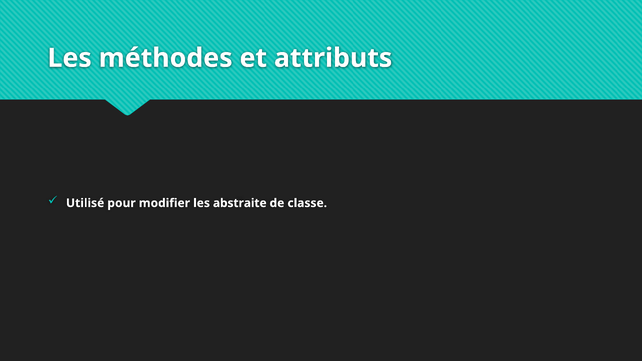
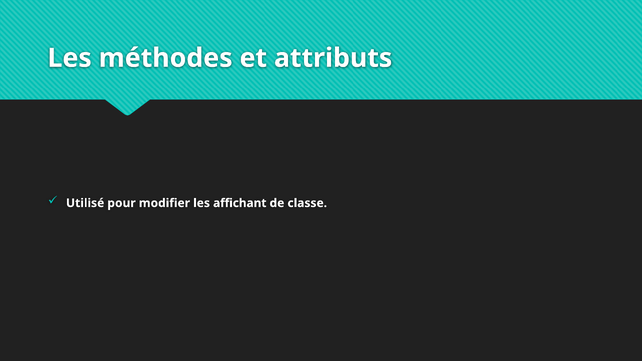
abstraite: abstraite -> affichant
